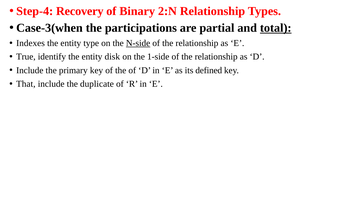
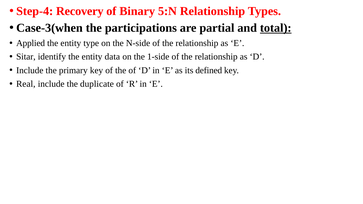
2:N: 2:N -> 5:N
Indexes: Indexes -> Applied
N-side underline: present -> none
True: True -> Sitar
disk: disk -> data
That: That -> Real
